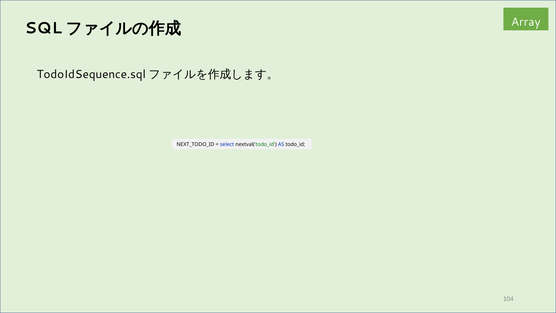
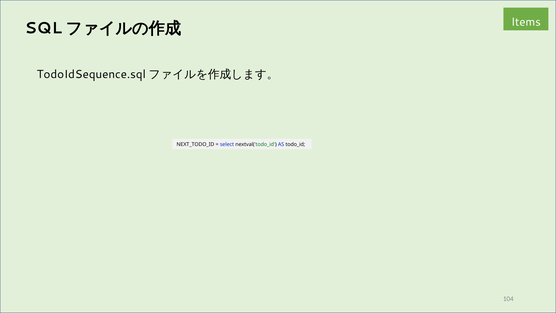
Array: Array -> Items
